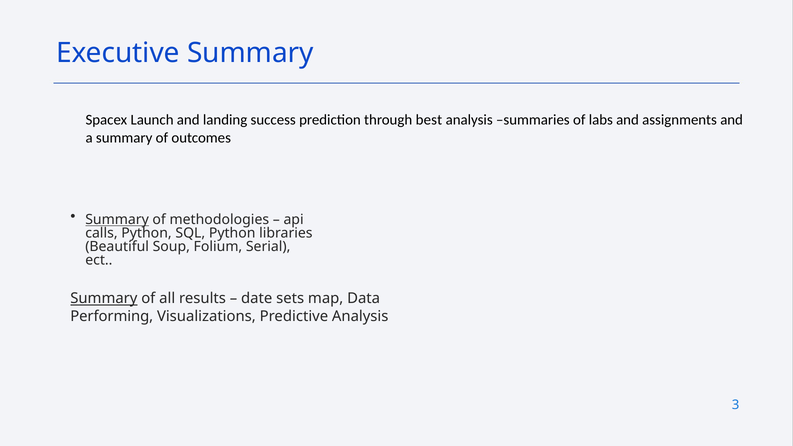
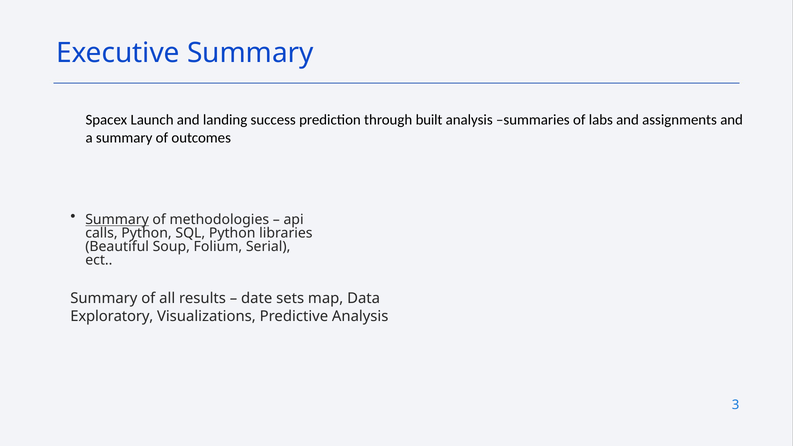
best: best -> built
Summary at (104, 298) underline: present -> none
Performing: Performing -> Exploratory
